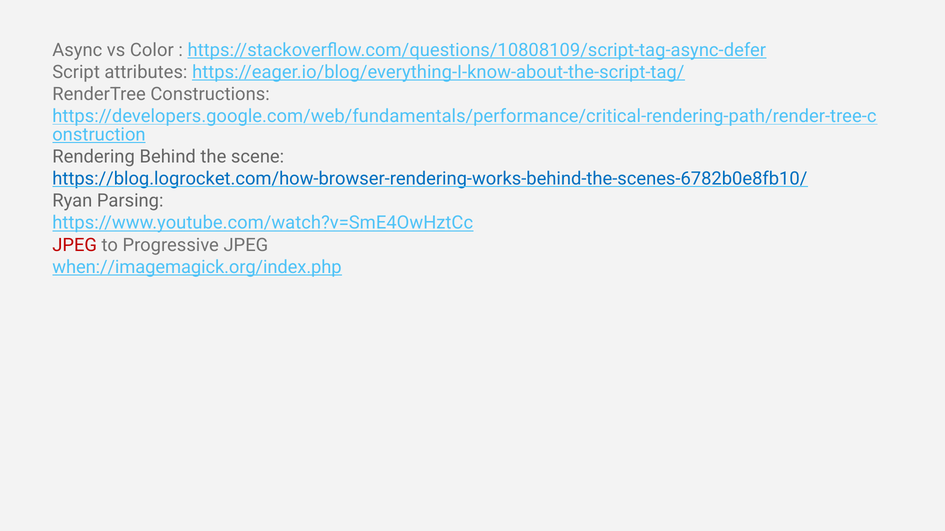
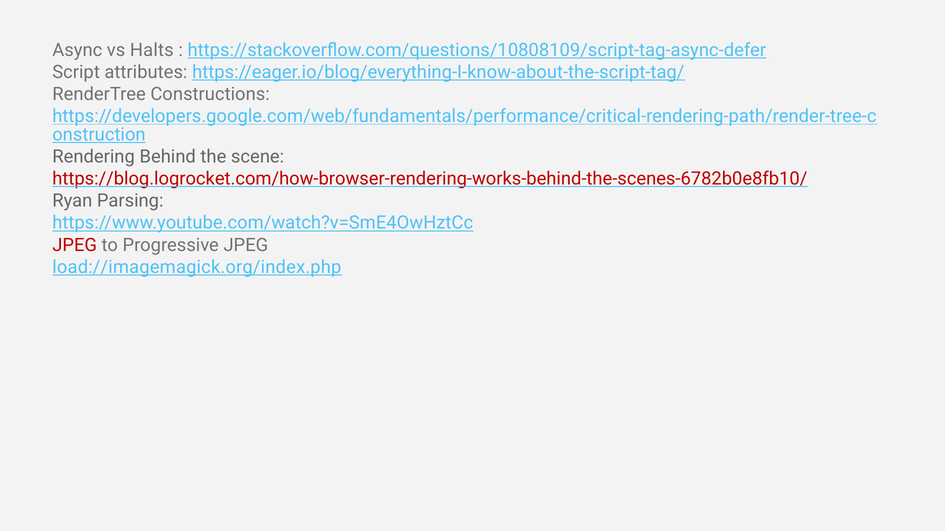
Color: Color -> Halts
https://blog.logrocket.com/how-browser-rendering-works-behind-the-scenes-6782b0e8fb10/ colour: blue -> red
when://imagemagick.org/index.php: when://imagemagick.org/index.php -> load://imagemagick.org/index.php
